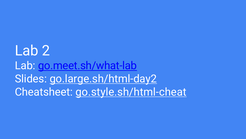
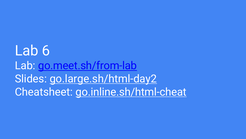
2: 2 -> 6
go.meet.sh/what-lab: go.meet.sh/what-lab -> go.meet.sh/from-lab
go.style.sh/html-cheat: go.style.sh/html-cheat -> go.inline.sh/html-cheat
